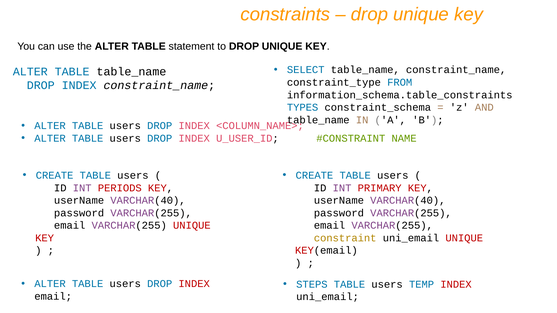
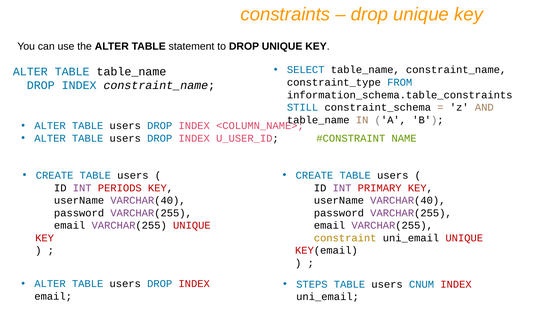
TYPES: TYPES -> STILL
TEMP: TEMP -> CNUM
